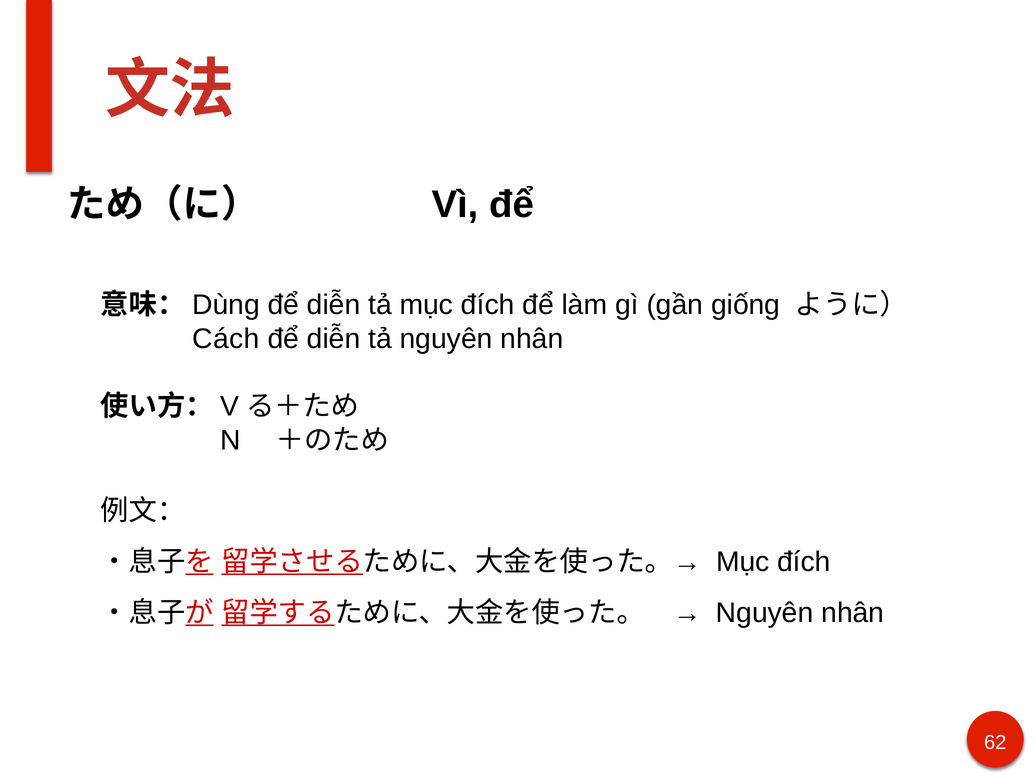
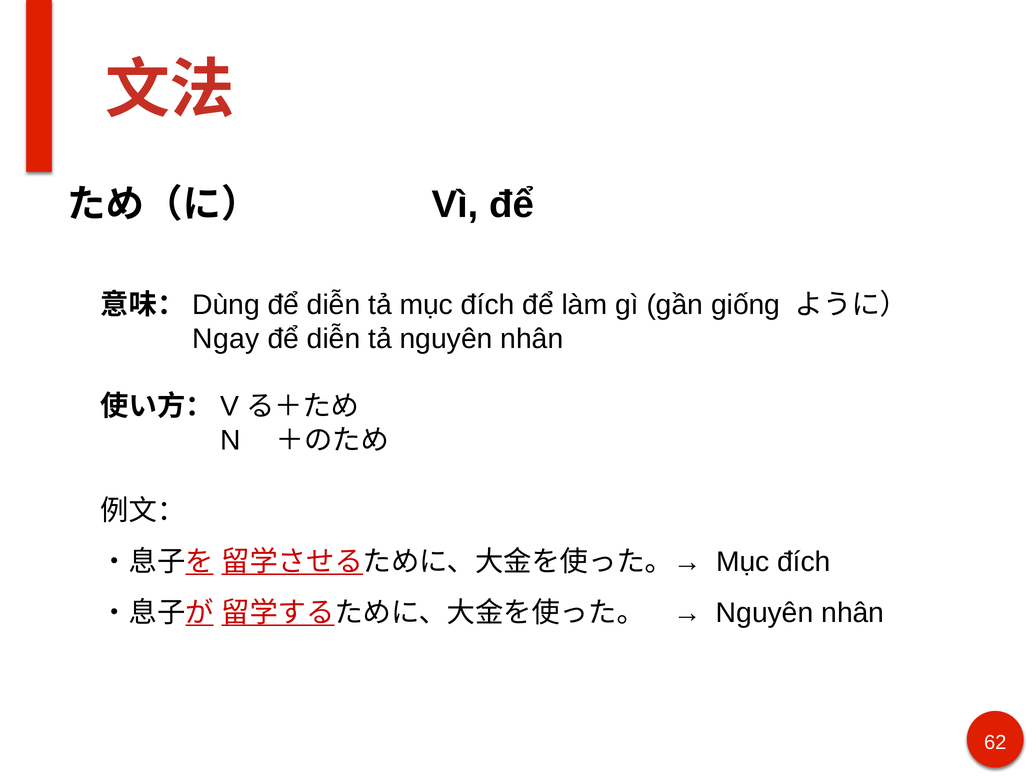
Cách: Cách -> Ngay
